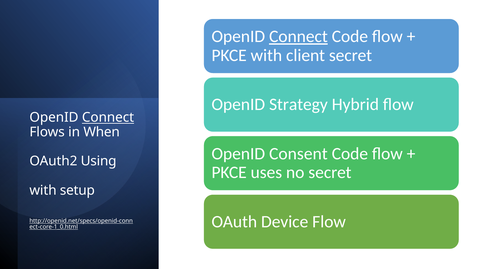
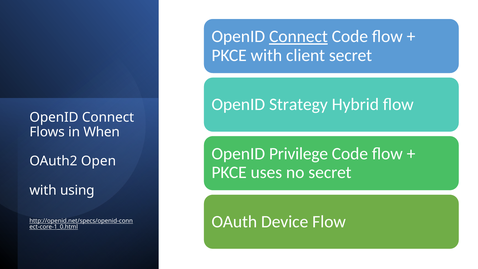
Connect at (108, 117) underline: present -> none
Consent: Consent -> Privilege
Using: Using -> Open
setup: setup -> using
